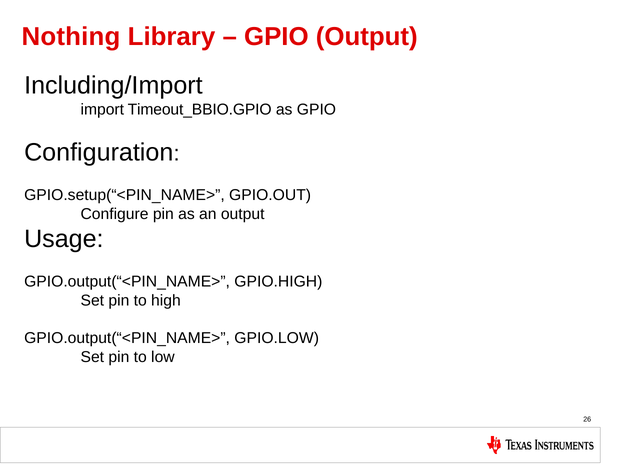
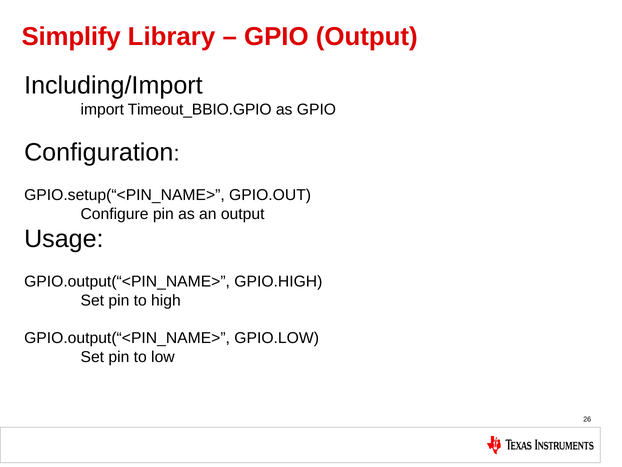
Nothing: Nothing -> Simplify
